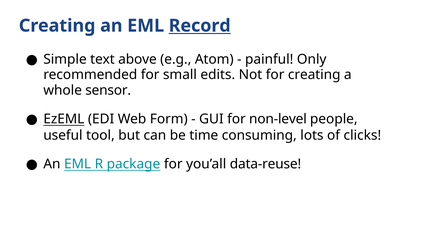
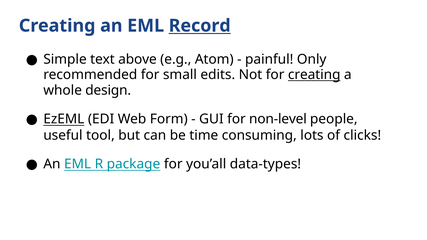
creating at (314, 75) underline: none -> present
sensor: sensor -> design
data-reuse: data-reuse -> data-types
